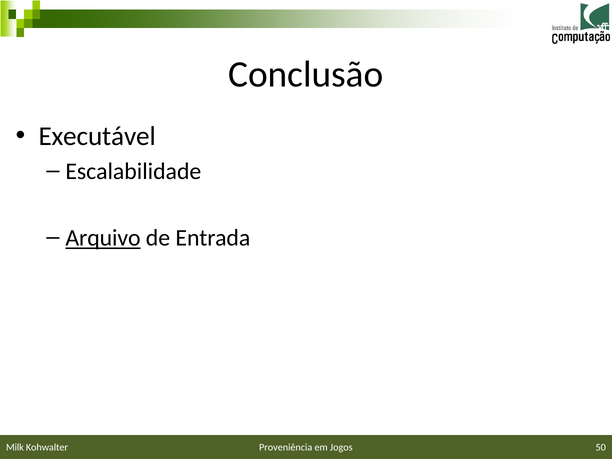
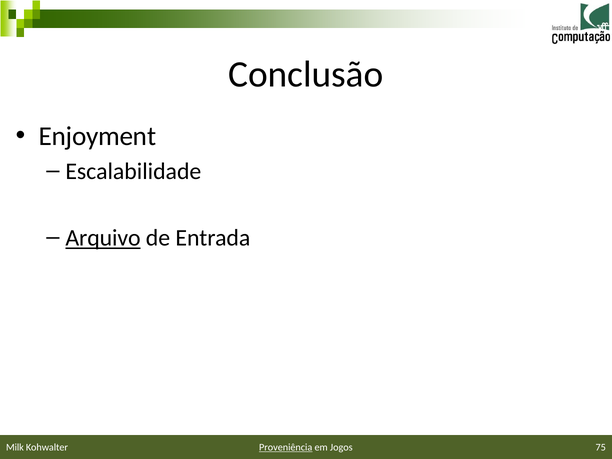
Executável: Executável -> Enjoyment
Proveniência underline: none -> present
50: 50 -> 75
